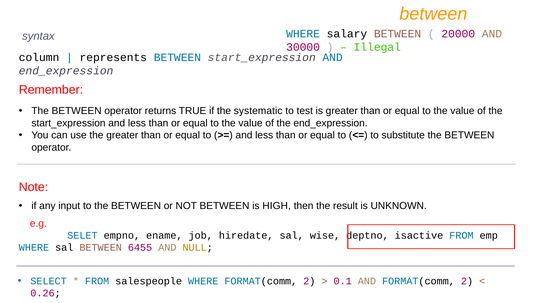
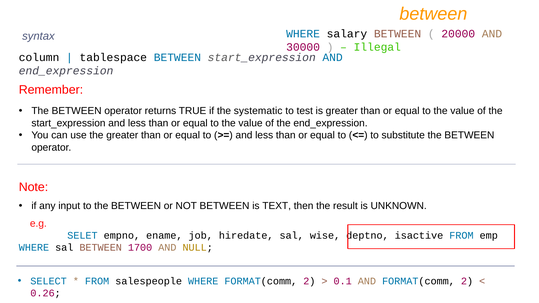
represents: represents -> tablespace
HIGH: HIGH -> TEXT
6455: 6455 -> 1700
